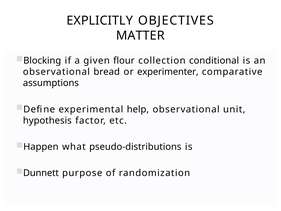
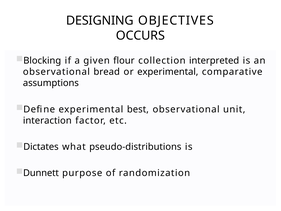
EXPLICITLY: EXPLICITLY -> DESIGNING
MATTER: MATTER -> OCCURS
conditional: conditional -> interpreted
or experimenter: experimenter -> experimental
help: help -> best
hypothesis: hypothesis -> interaction
Happen: Happen -> Dictates
